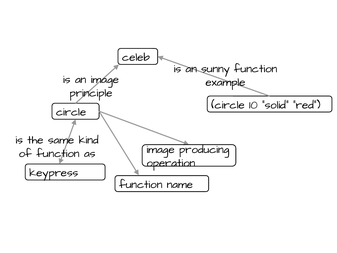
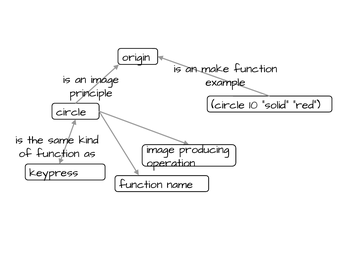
celeb: celeb -> origin
sunny: sunny -> make
